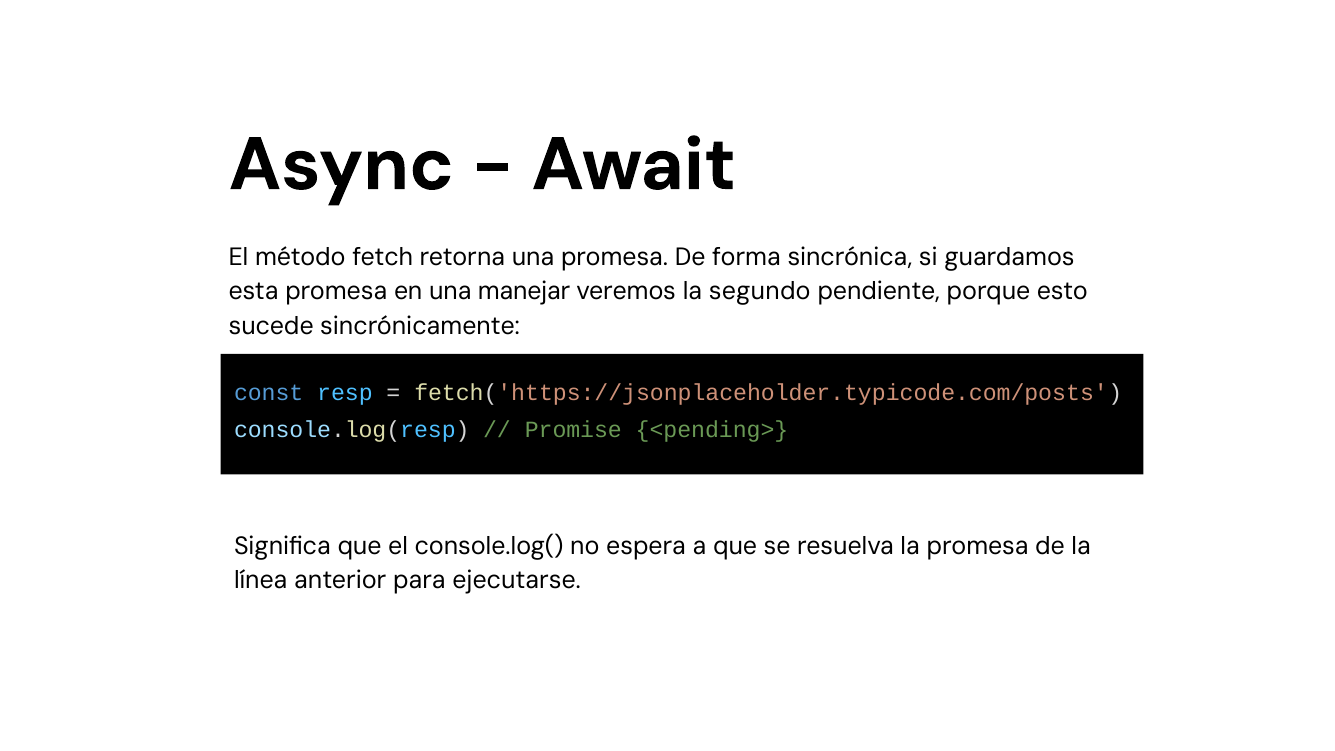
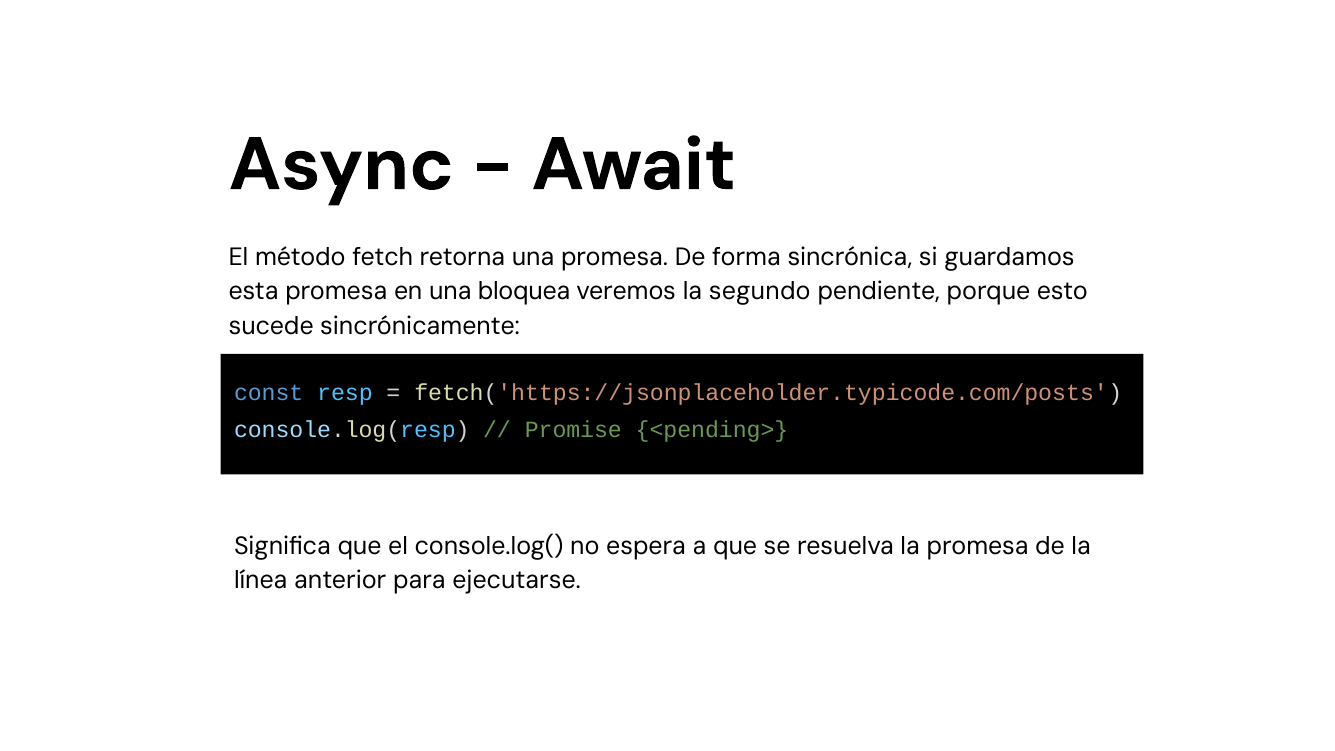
manejar: manejar -> bloquea
